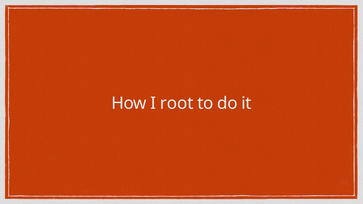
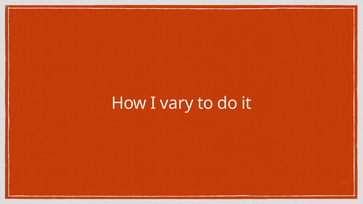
root: root -> vary
